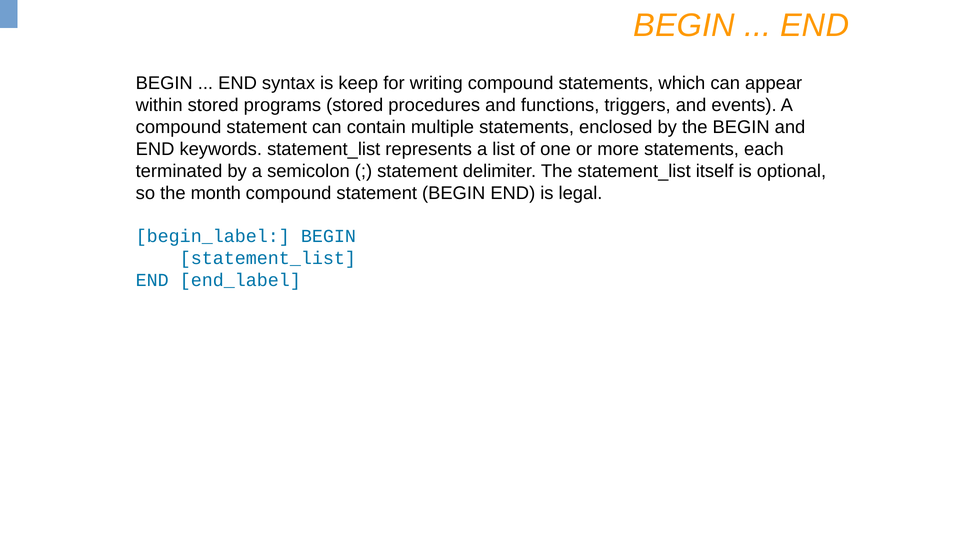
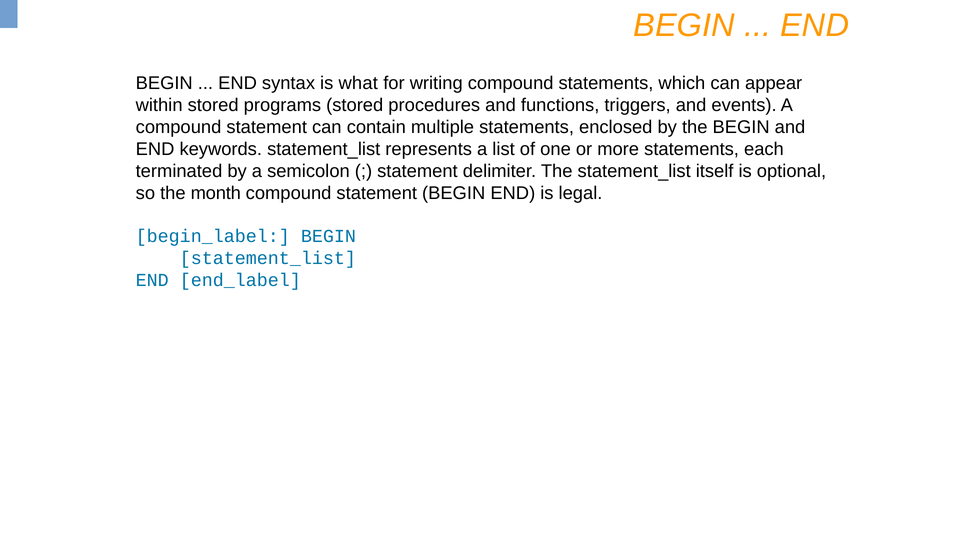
keep: keep -> what
